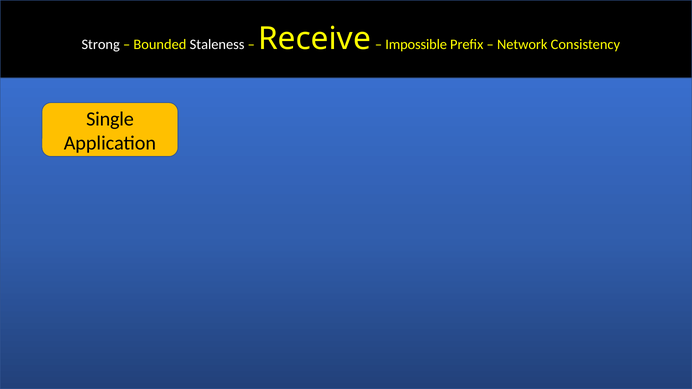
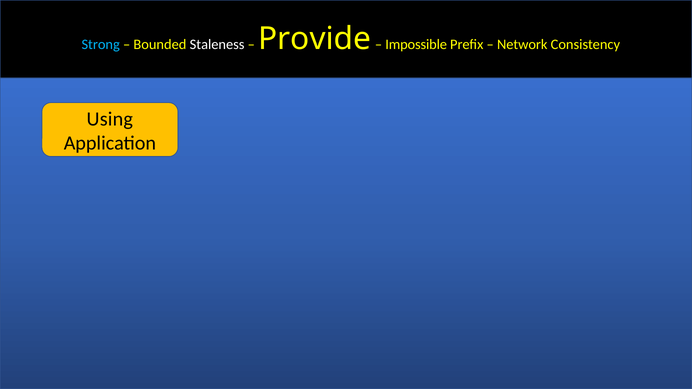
Strong colour: white -> light blue
Receive: Receive -> Provide
Single: Single -> Using
